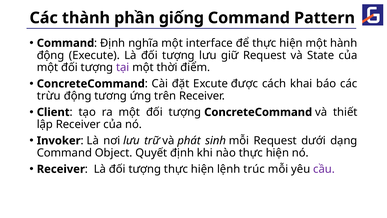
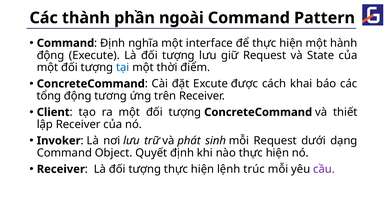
giống: giống -> ngoài
tại colour: purple -> blue
trừu: trừu -> tổng
